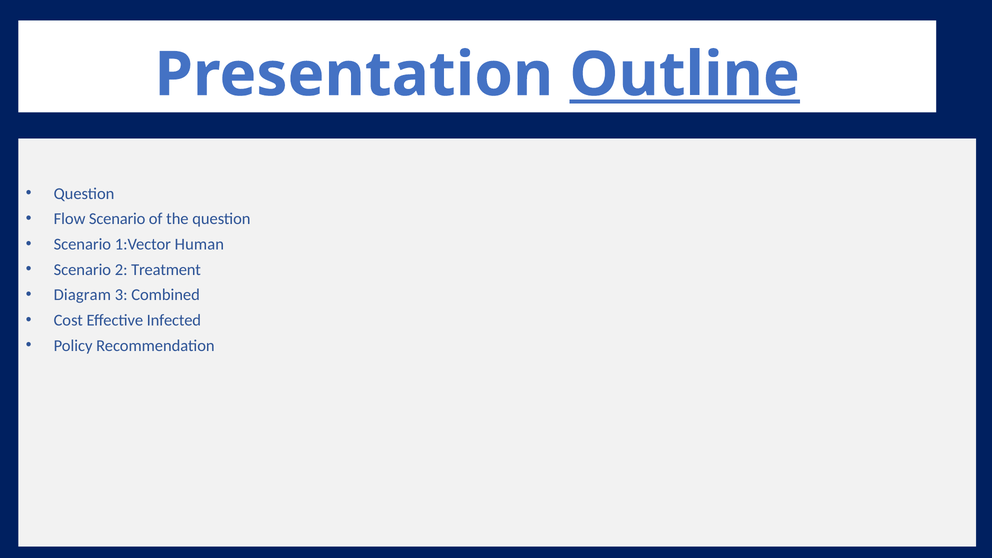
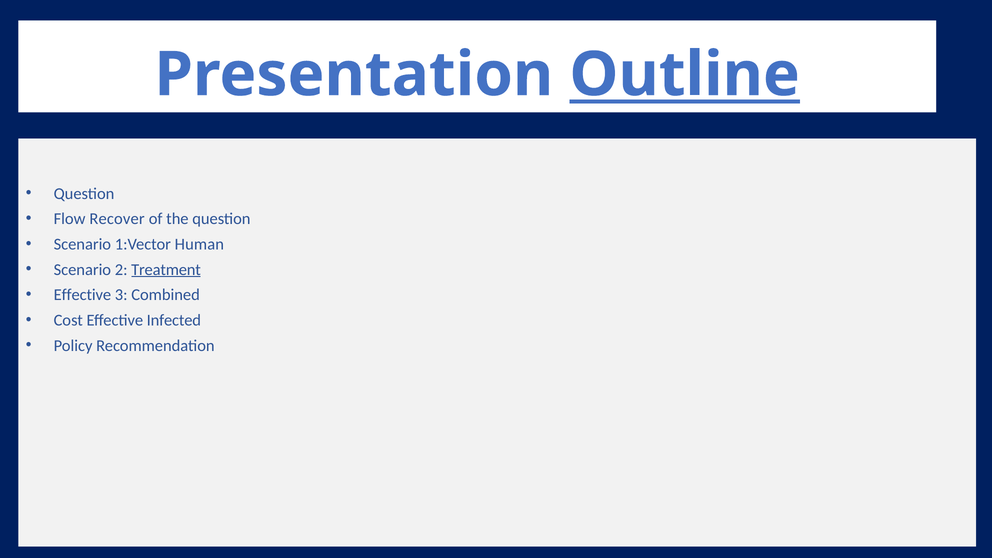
Flow Scenario: Scenario -> Recover
Treatment underline: none -> present
Diagram at (82, 295): Diagram -> Effective
